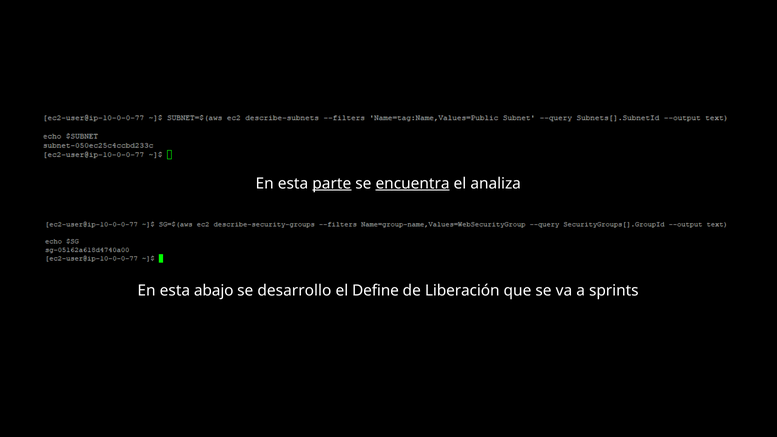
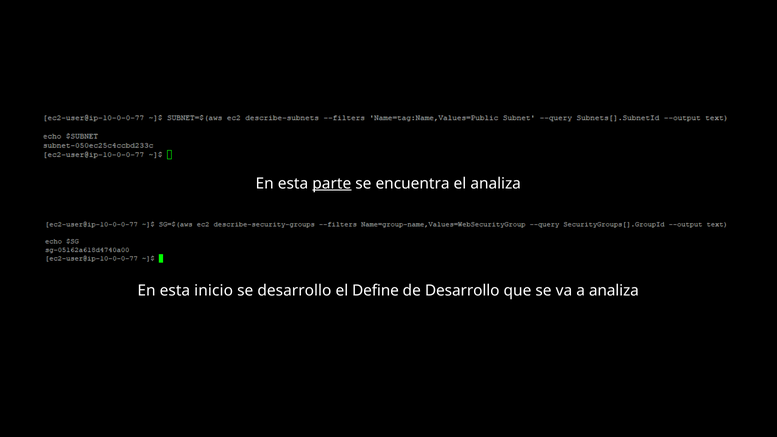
encuentra underline: present -> none
abajo: abajo -> inicio
de Liberación: Liberación -> Desarrollo
a sprints: sprints -> analiza
